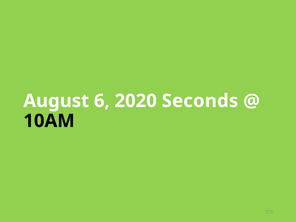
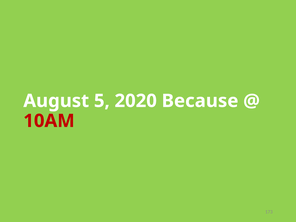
6: 6 -> 5
Seconds: Seconds -> Because
10AM colour: black -> red
